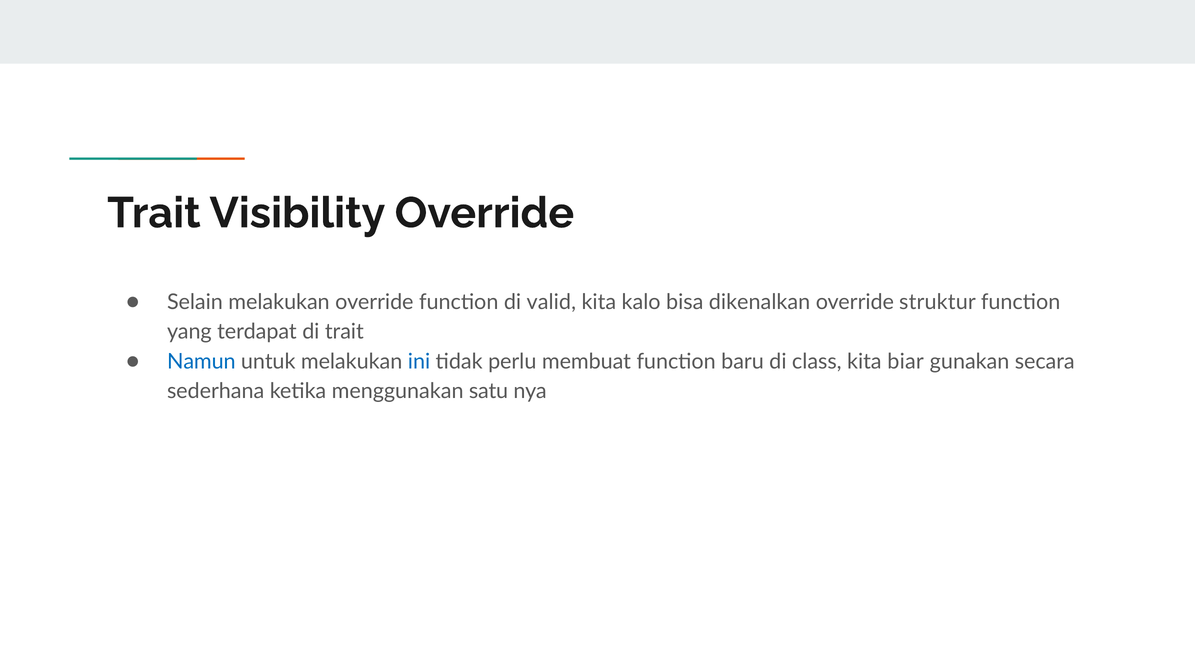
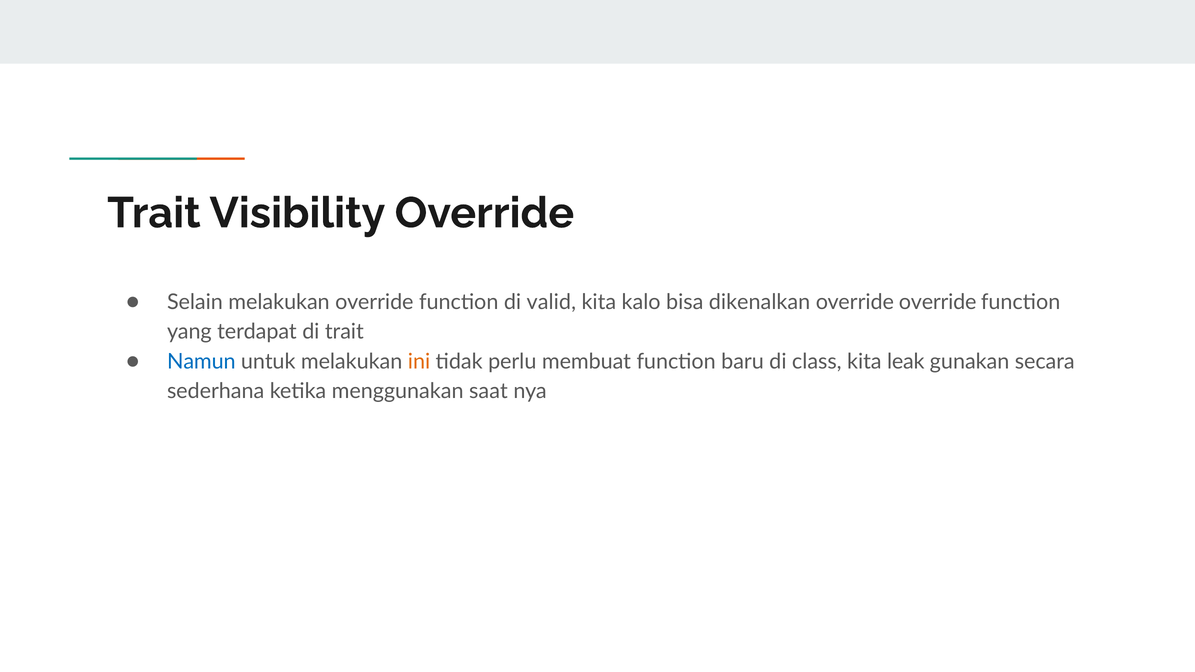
override struktur: struktur -> override
ini colour: blue -> orange
biar: biar -> leak
satu: satu -> saat
